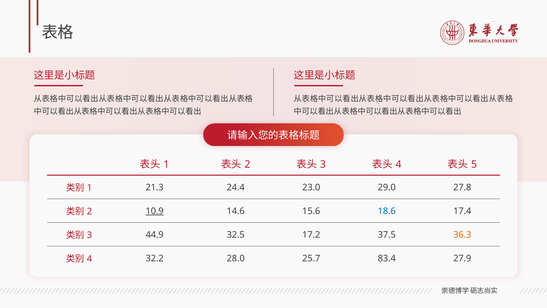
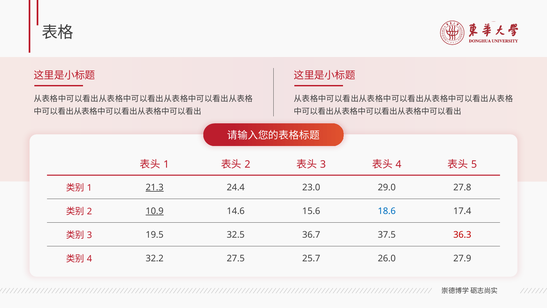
21.3 underline: none -> present
44.9: 44.9 -> 19.5
17.2: 17.2 -> 36.7
36.3 colour: orange -> red
28.0: 28.0 -> 27.5
83.4: 83.4 -> 26.0
